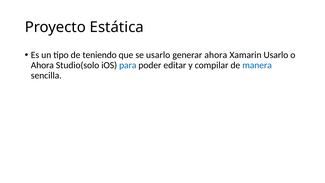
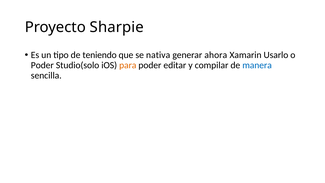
Estática: Estática -> Sharpie
se usarlo: usarlo -> nativa
Ahora at (42, 65): Ahora -> Poder
para colour: blue -> orange
